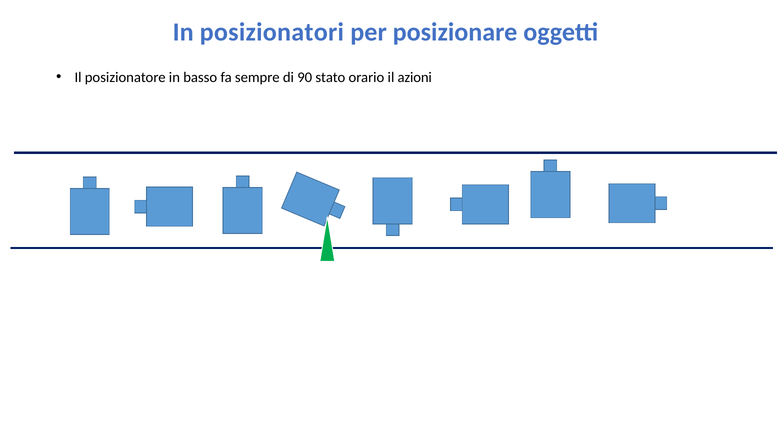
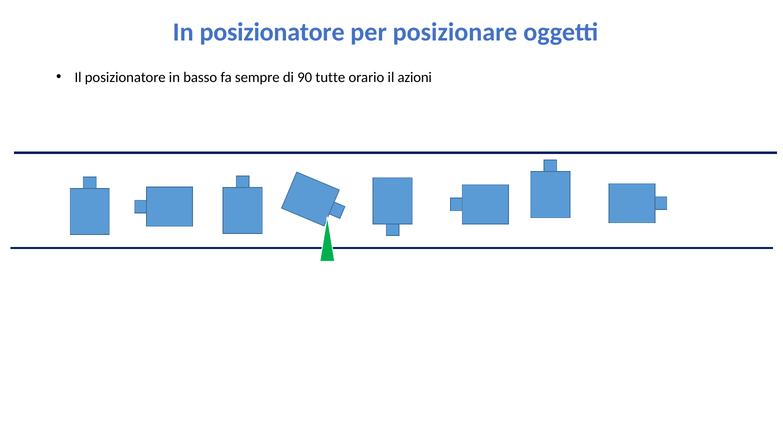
In posizionatori: posizionatori -> posizionatore
stato: stato -> tutte
